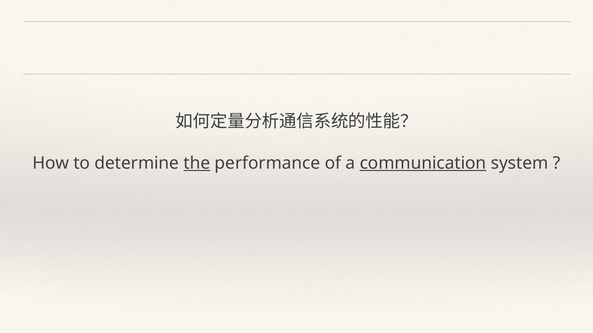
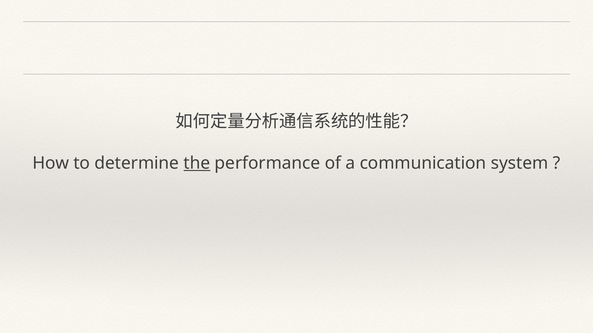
communication underline: present -> none
